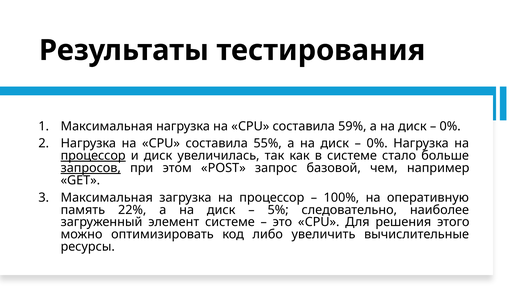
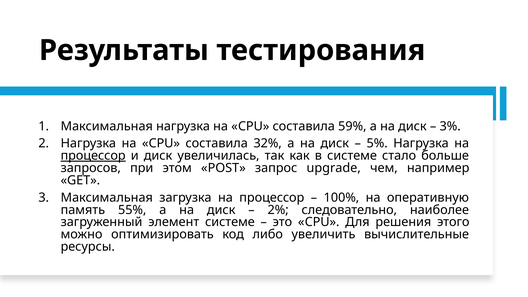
0% at (450, 126): 0% -> 3%
55%: 55% -> 32%
0% at (377, 143): 0% -> 5%
запросов underline: present -> none
базовой: базовой -> upgrade
22%: 22% -> 55%
5%: 5% -> 2%
